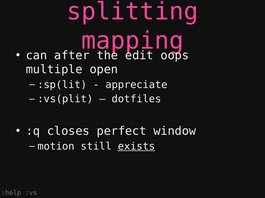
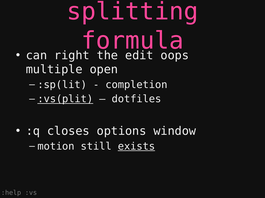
mapping: mapping -> formula
after: after -> right
appreciate: appreciate -> completion
:vs(plit underline: none -> present
perfect: perfect -> options
